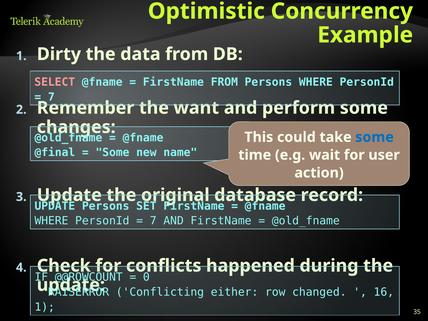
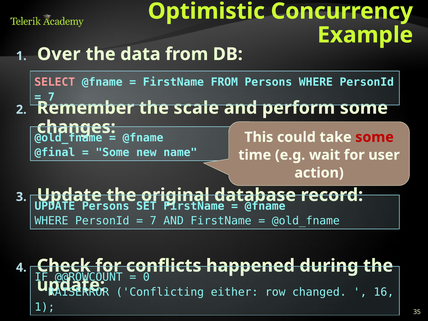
Dirty: Dirty -> Over
want: want -> scale
some at (375, 137) colour: blue -> red
